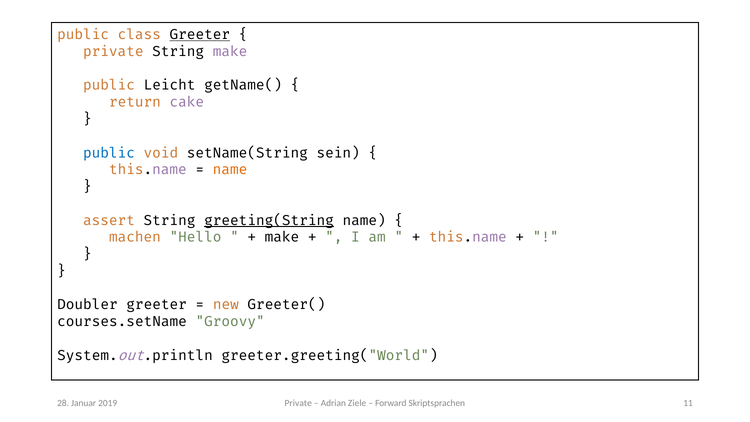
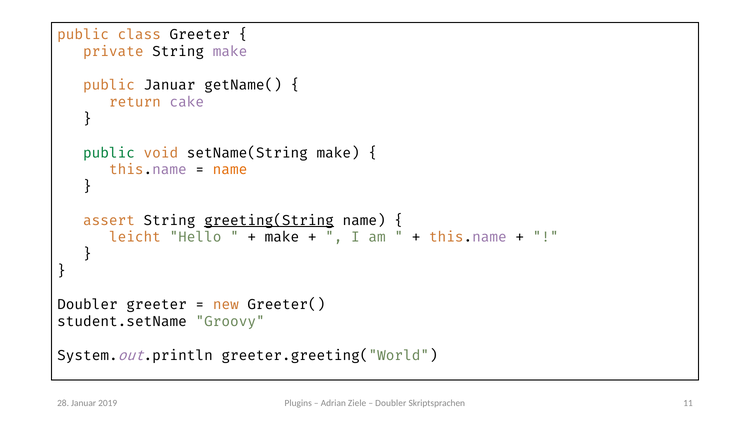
Greeter at (200, 35) underline: present -> none
public Leicht: Leicht -> Januar
public at (109, 153) colour: blue -> green
setName(String sein: sein -> make
machen: machen -> leicht
courses.setName: courses.setName -> student.setName
Private at (298, 403): Private -> Plugins
Forward at (391, 403): Forward -> Doubler
